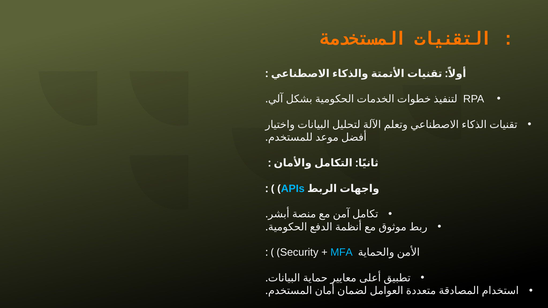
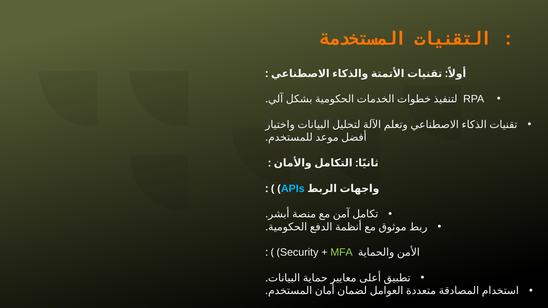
MFA colour: light blue -> light green
